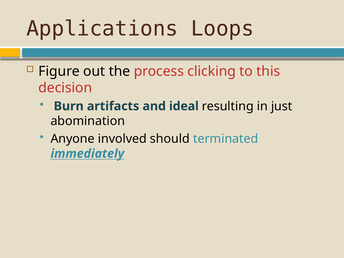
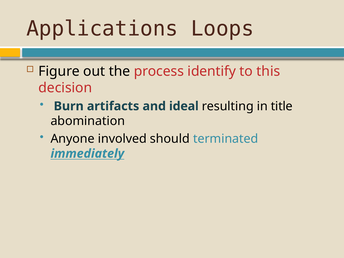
clicking: clicking -> identify
just: just -> title
